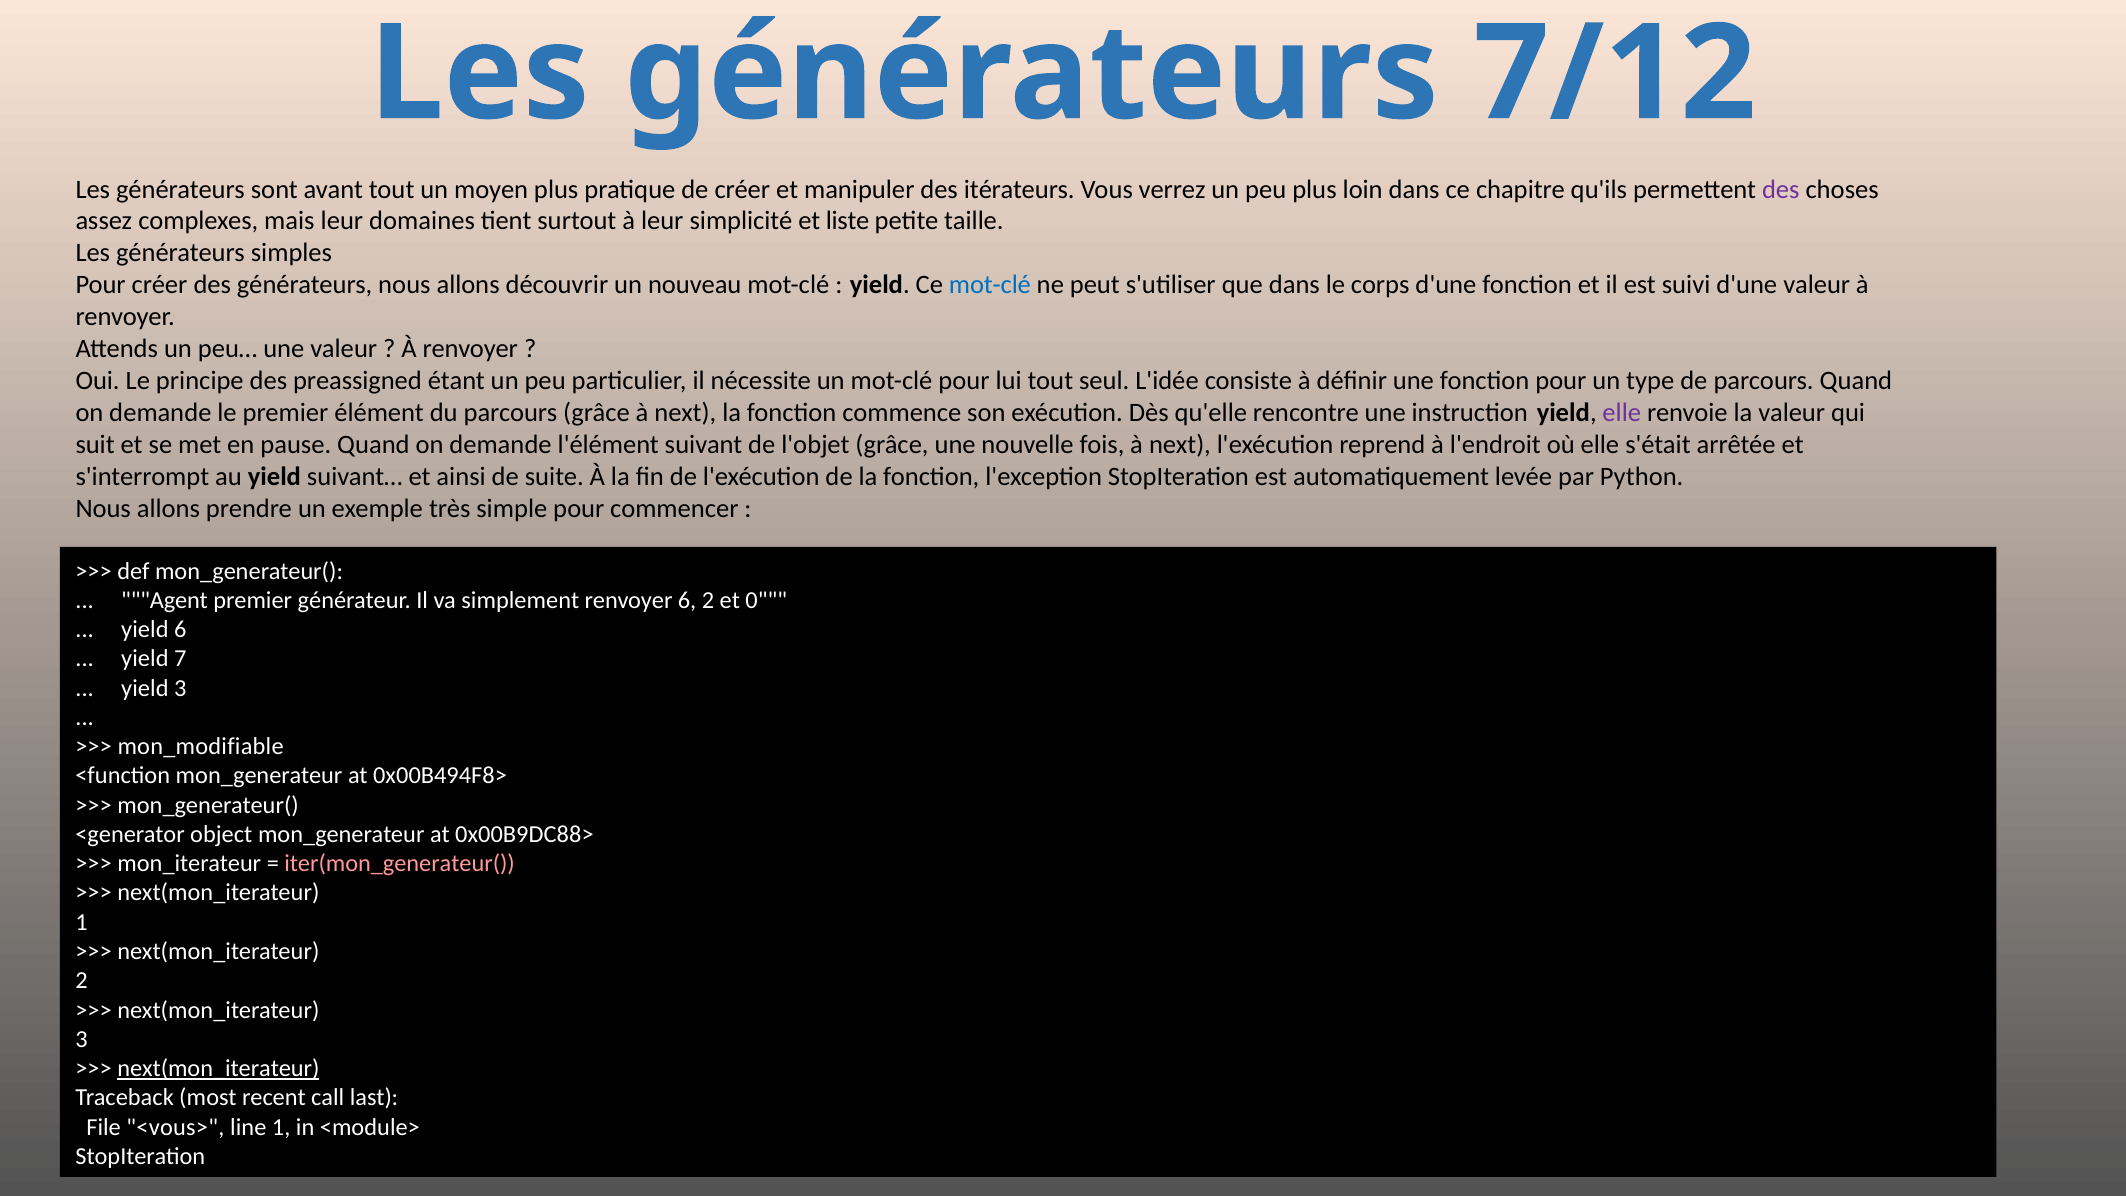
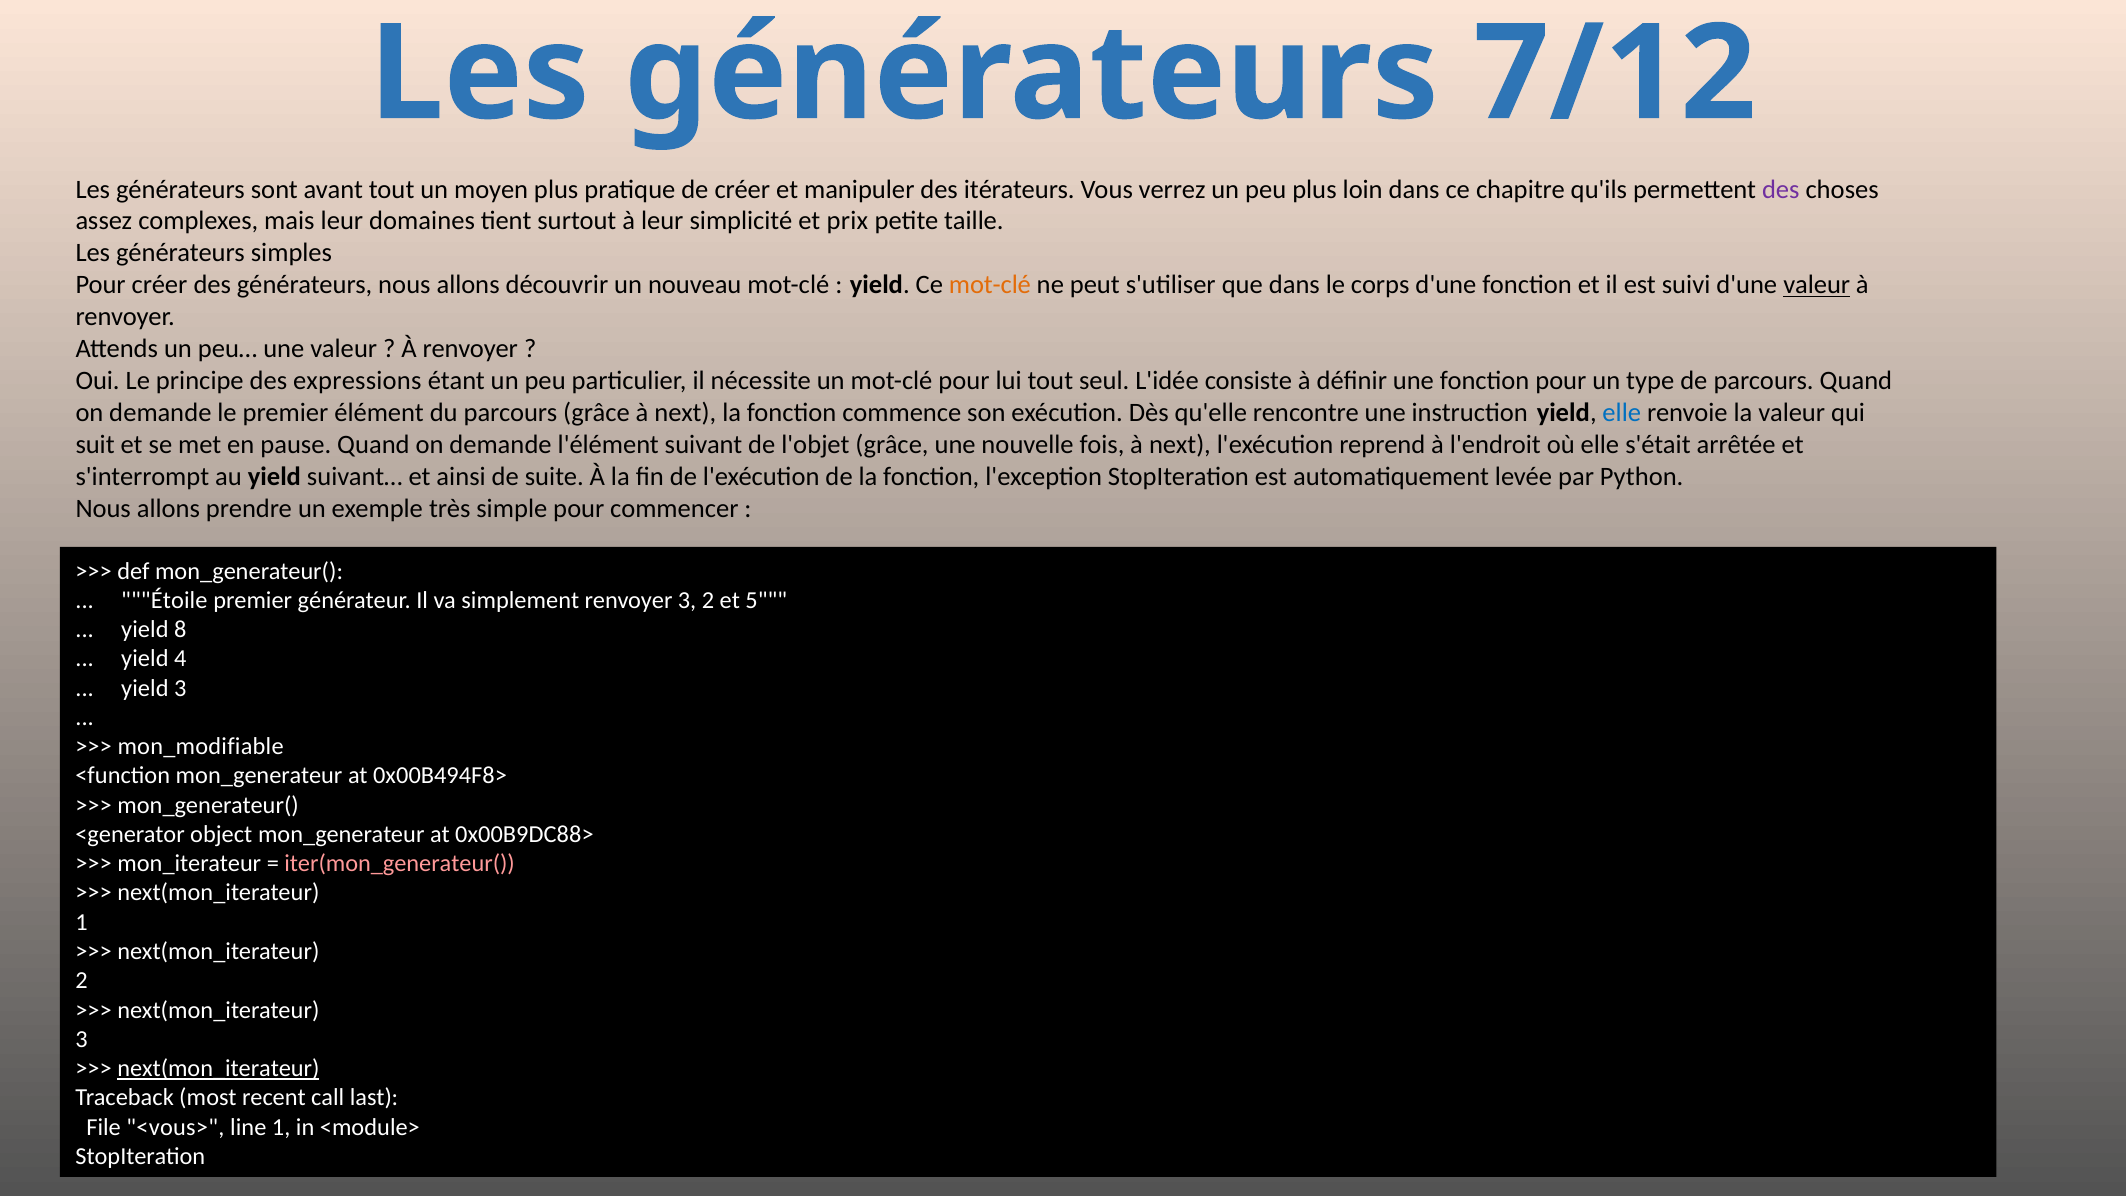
liste: liste -> prix
mot-clé at (990, 285) colour: blue -> orange
valeur at (1817, 285) underline: none -> present
preassigned: preassigned -> expressions
elle at (1622, 413) colour: purple -> blue
Agent: Agent -> Étoile
renvoyer 6: 6 -> 3
0: 0 -> 5
yield 6: 6 -> 8
7: 7 -> 4
